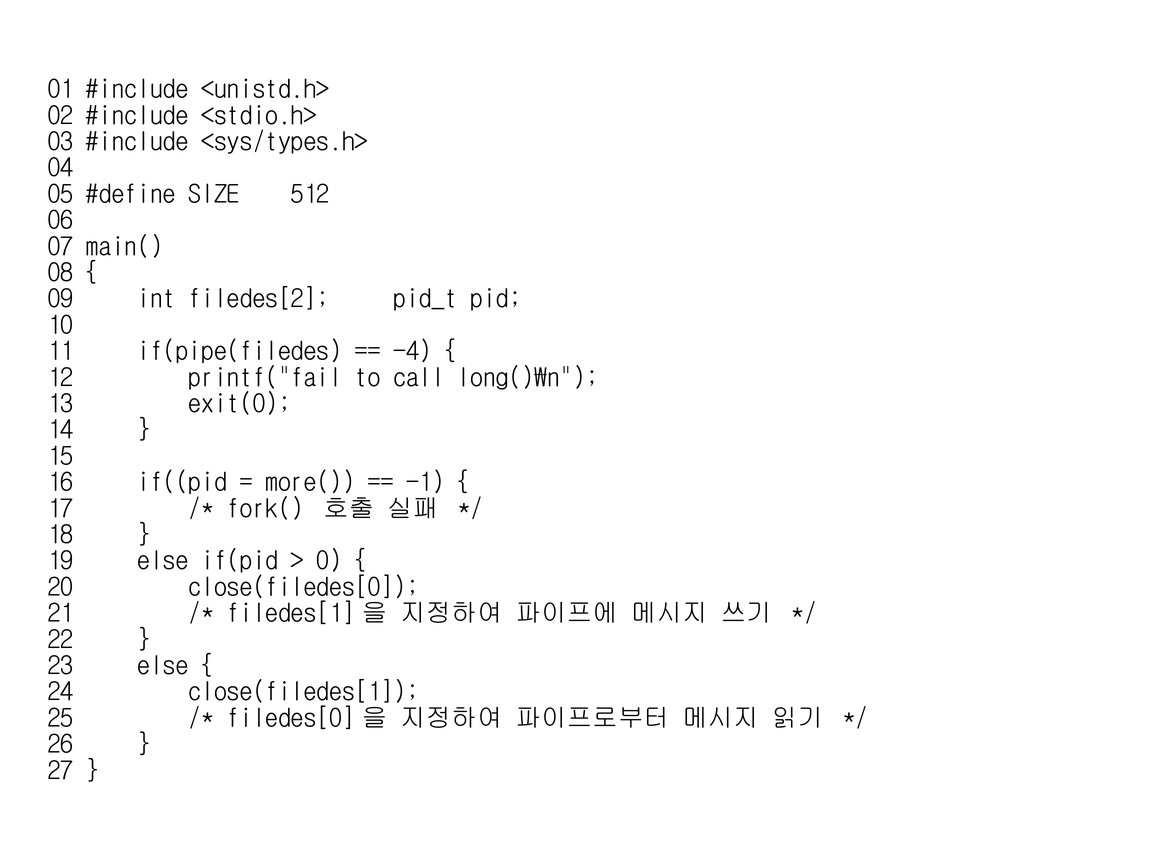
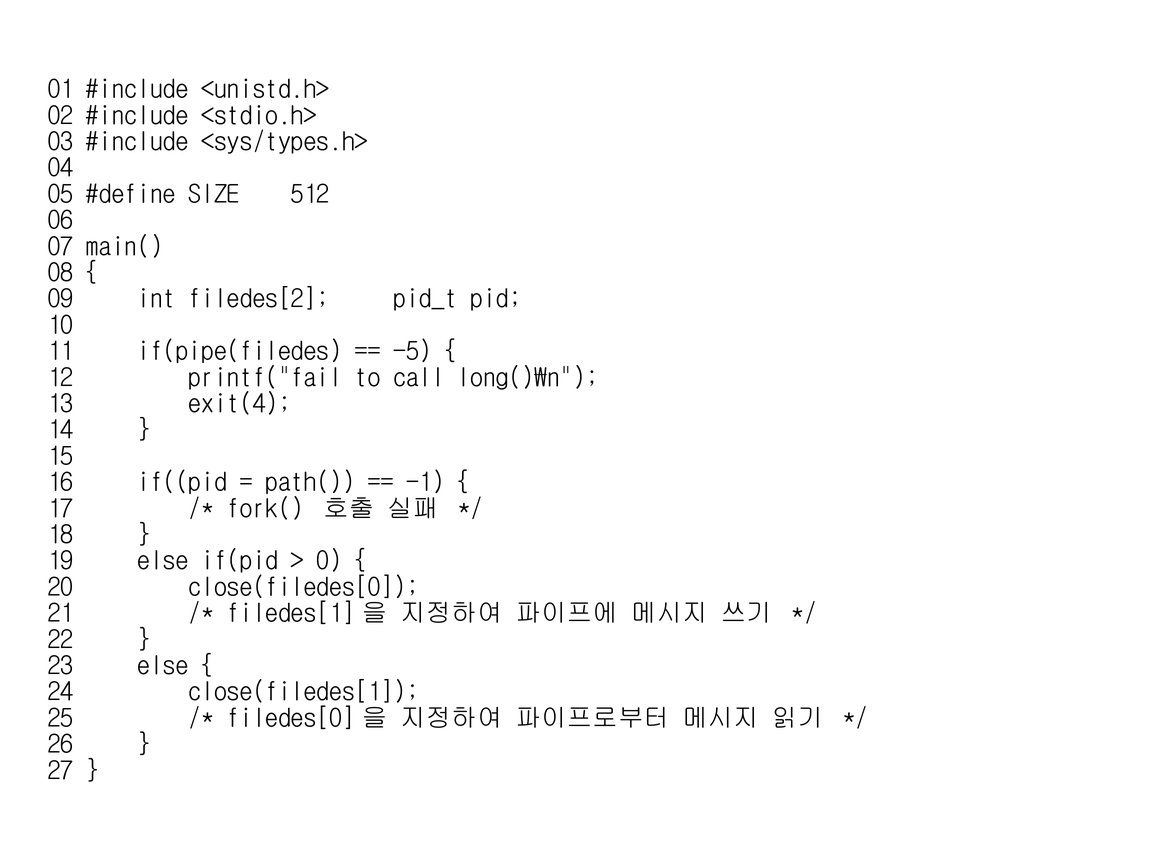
-4: -4 -> -5
exit(0: exit(0 -> exit(4
more(: more( -> path(
